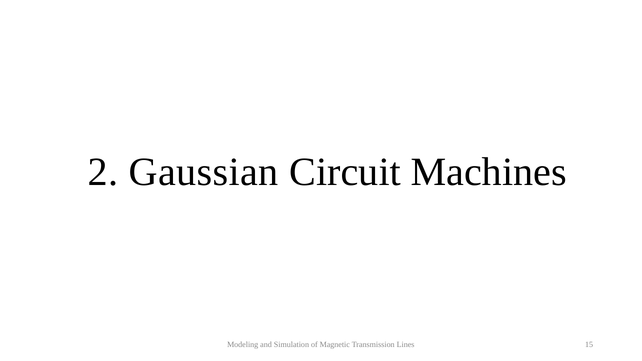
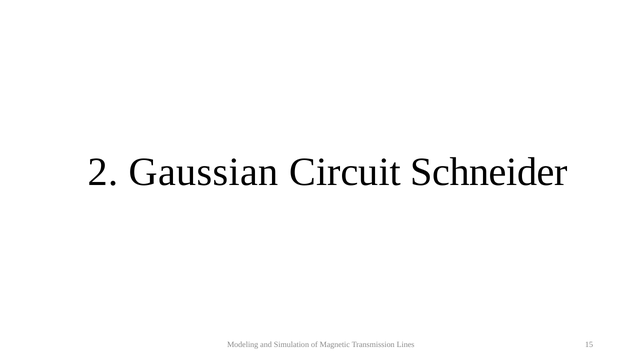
Machines: Machines -> Schneider
